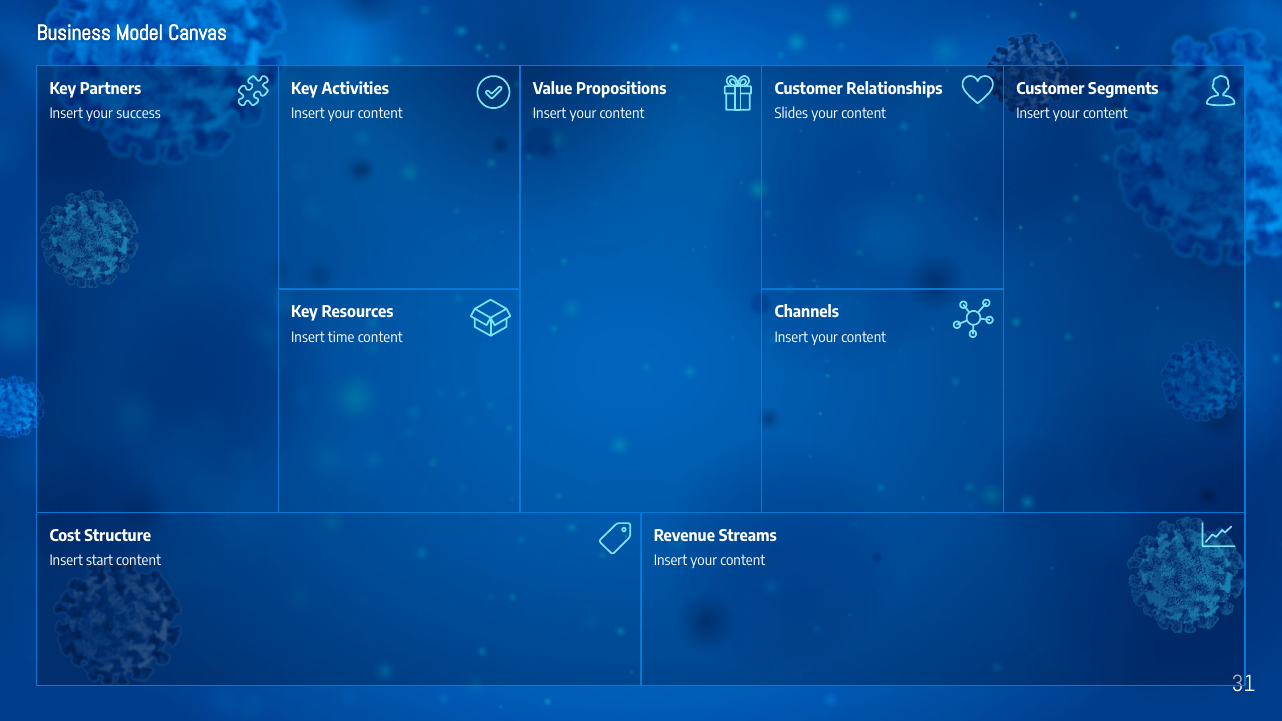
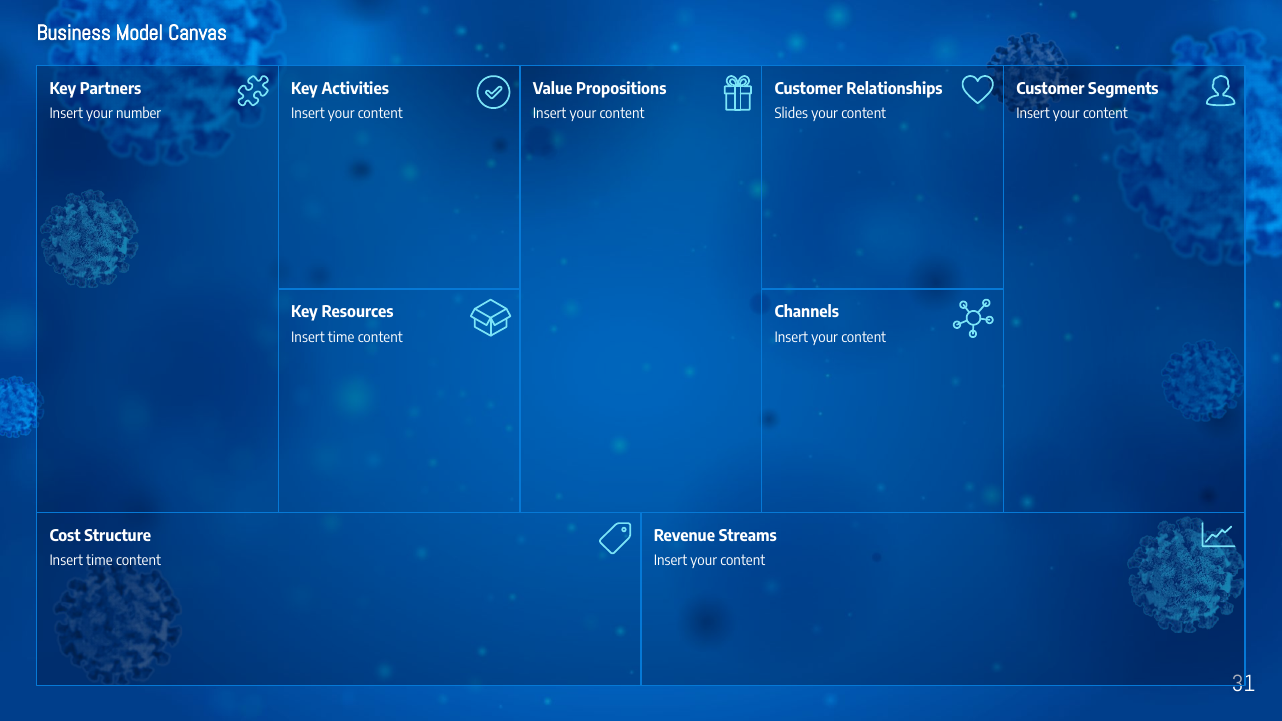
success: success -> number
start at (100, 561): start -> time
